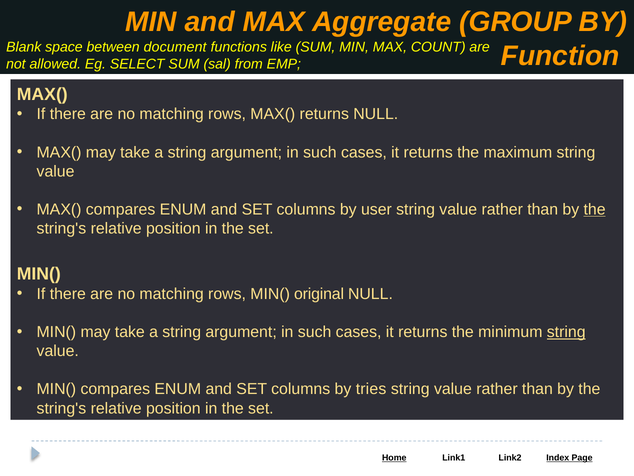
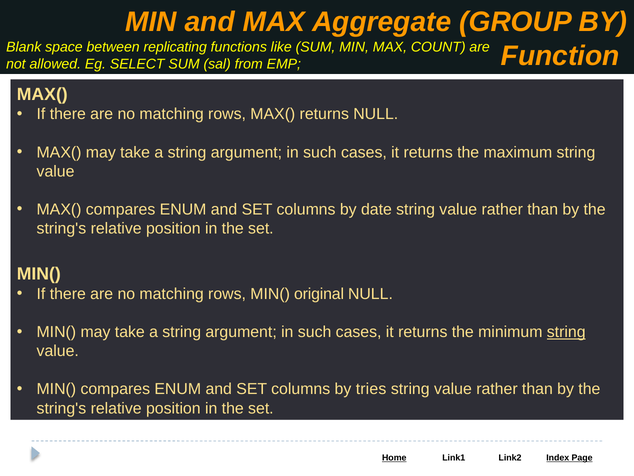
document: document -> replicating
user: user -> date
the at (595, 209) underline: present -> none
